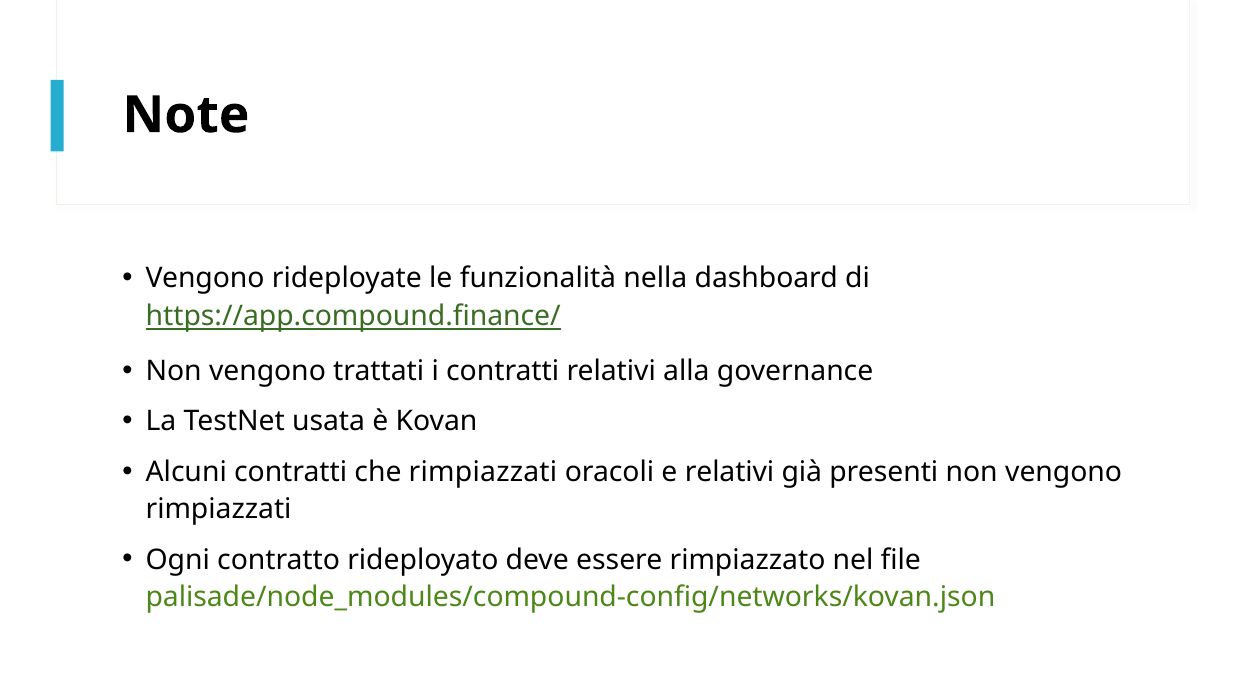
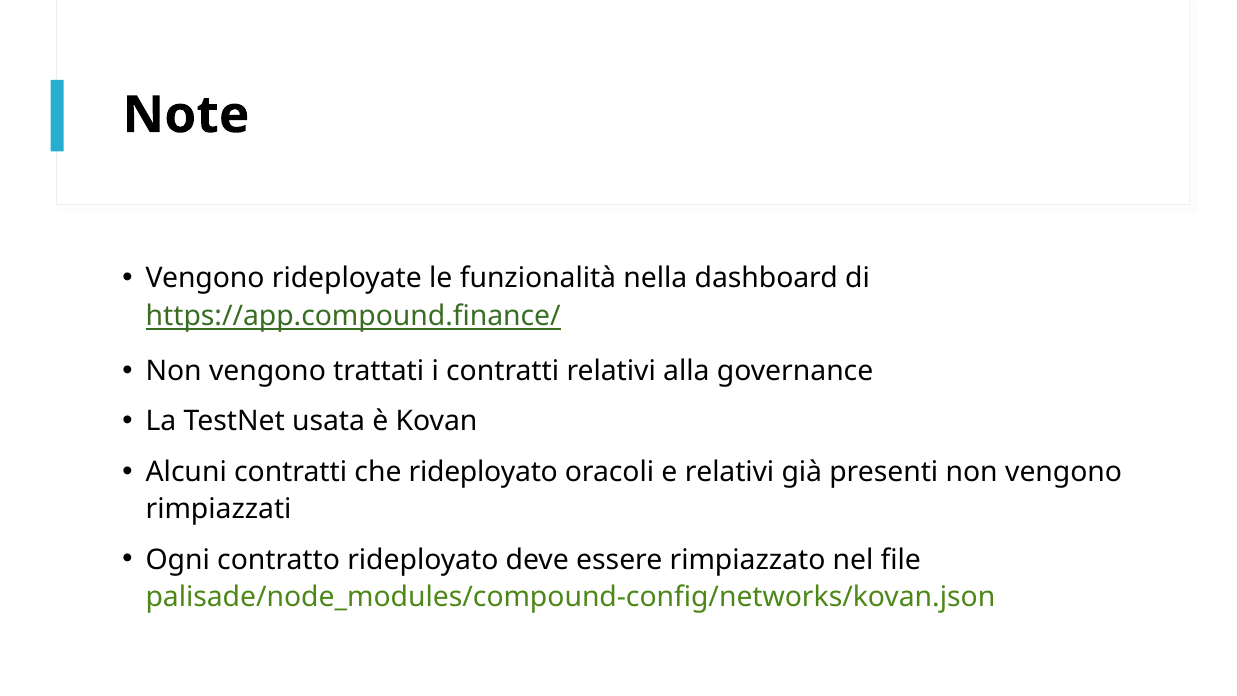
che rimpiazzati: rimpiazzati -> rideployato
